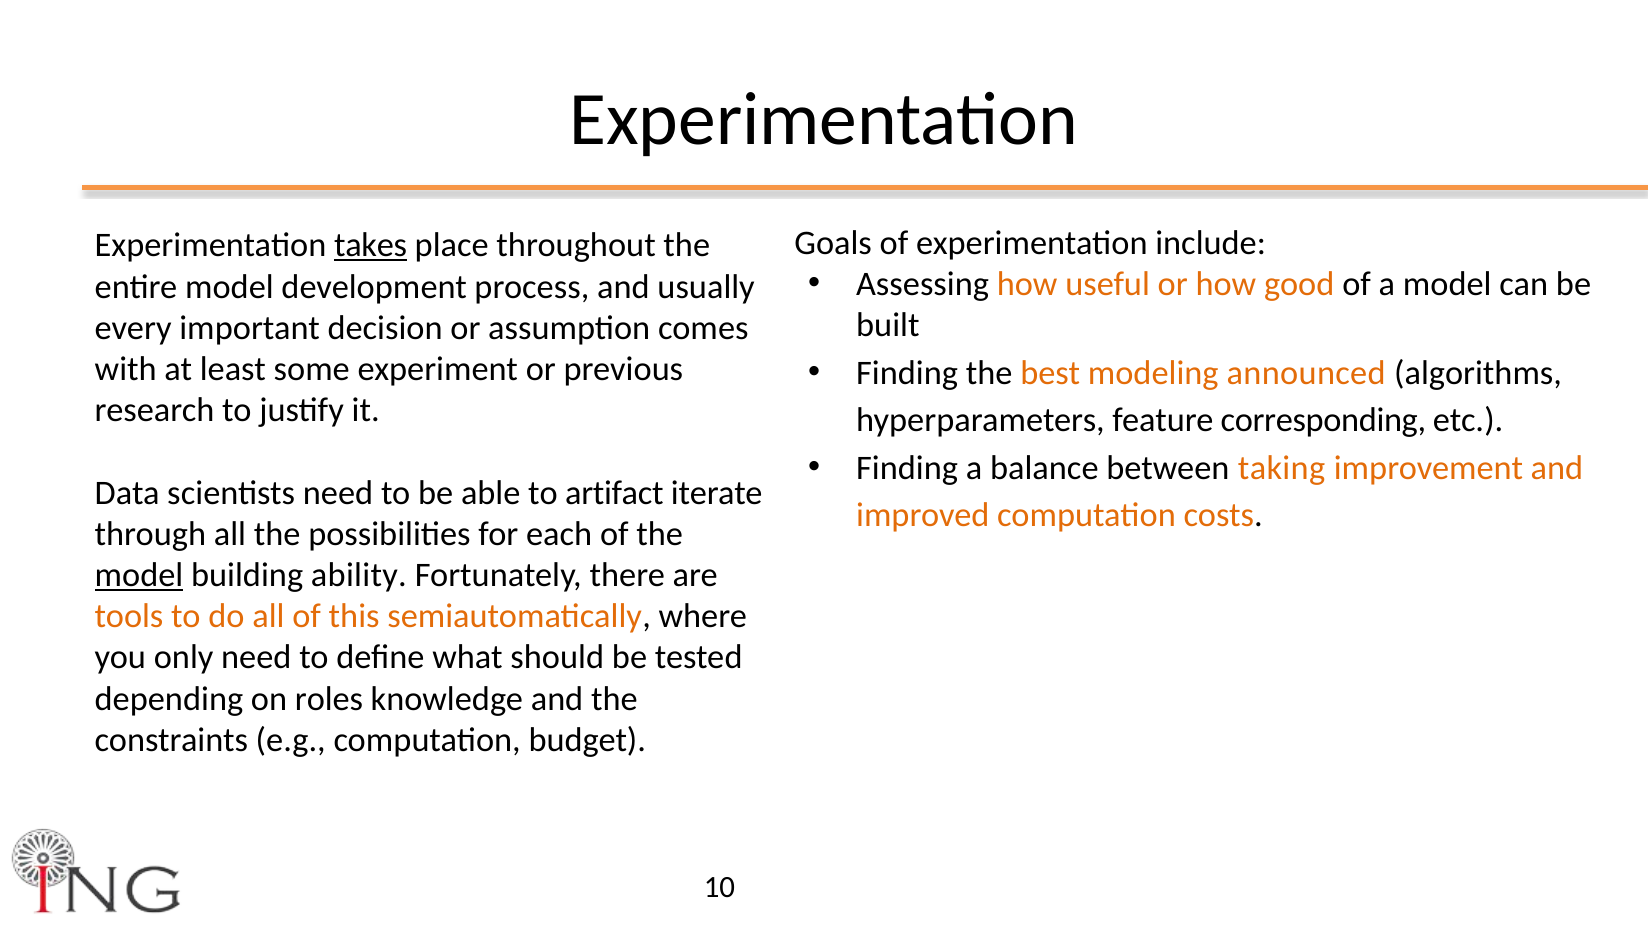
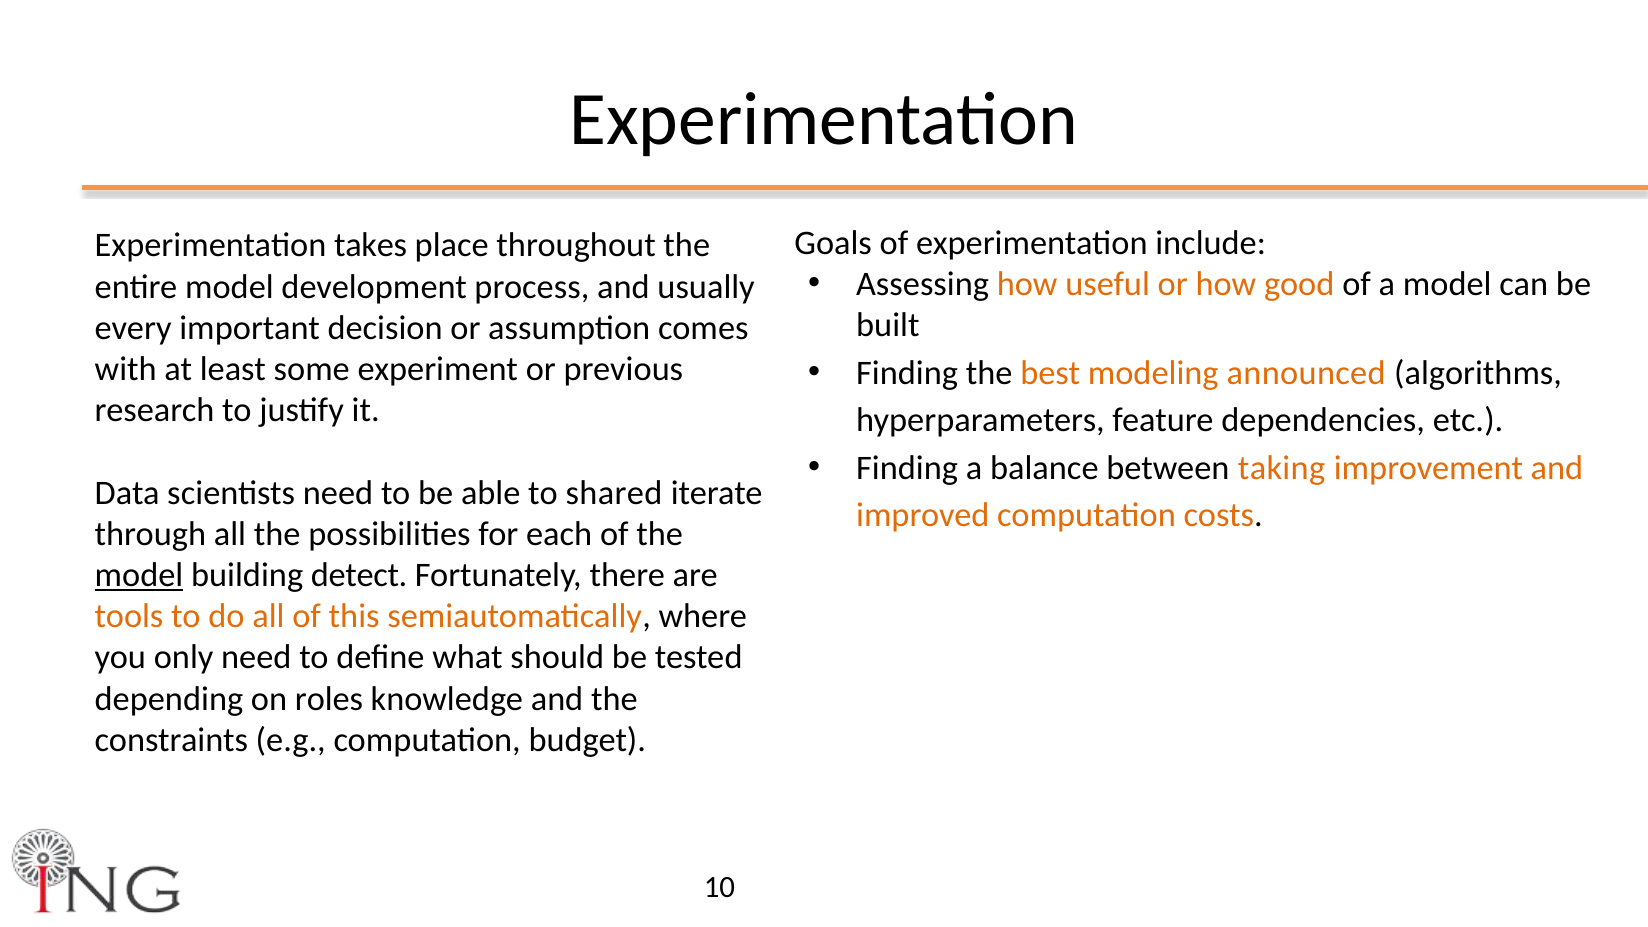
takes underline: present -> none
corresponding: corresponding -> dependencies
artifact: artifact -> shared
ability: ability -> detect
